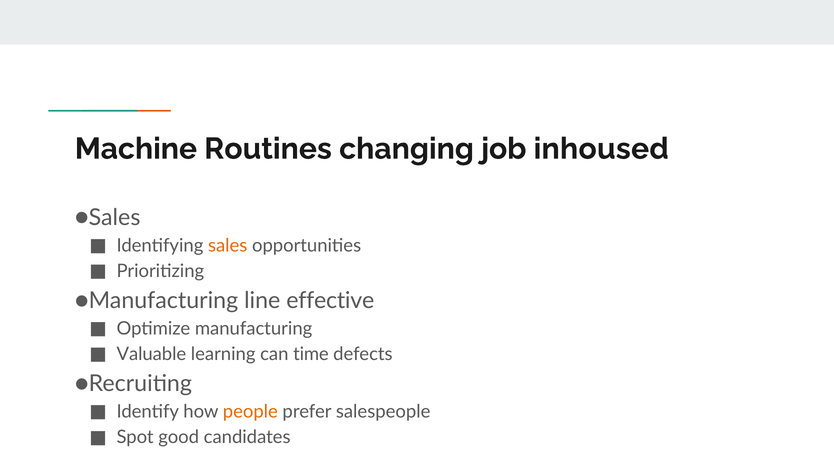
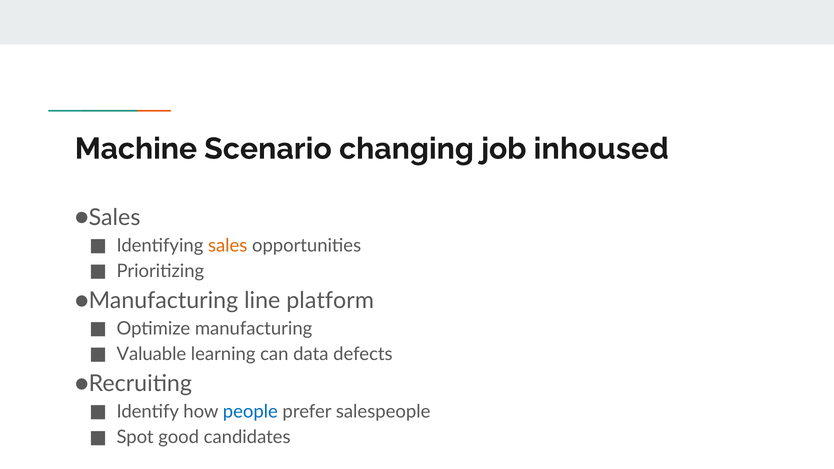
Routines: Routines -> Scenario
effective: effective -> platform
time: time -> data
people colour: orange -> blue
